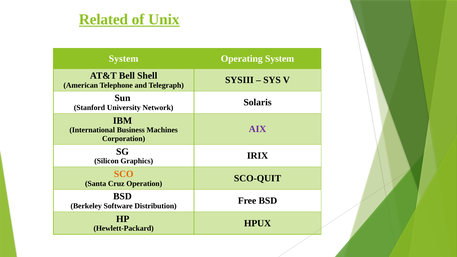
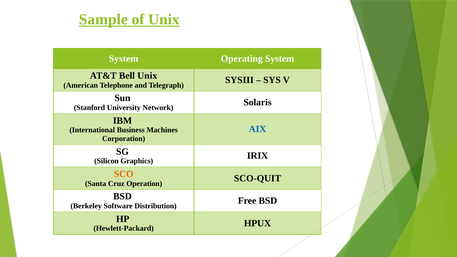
Related: Related -> Sample
Bell Shell: Shell -> Unix
AIX colour: purple -> blue
